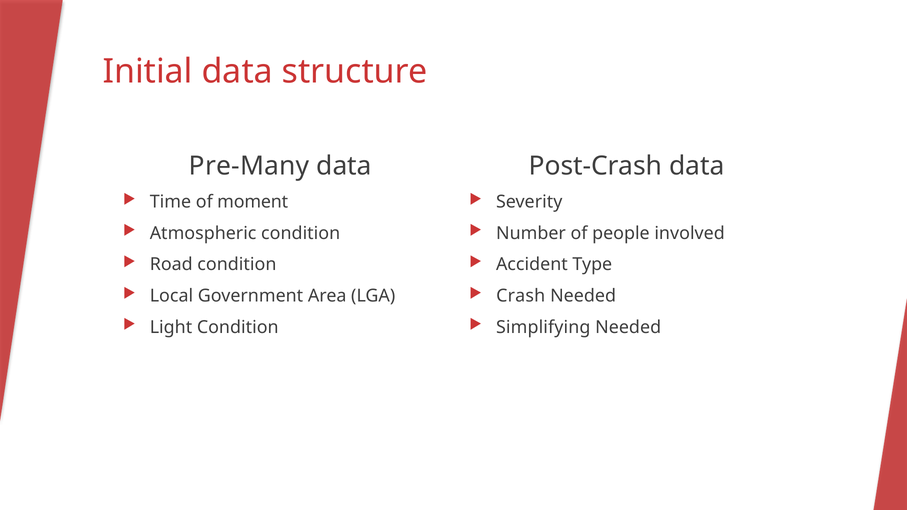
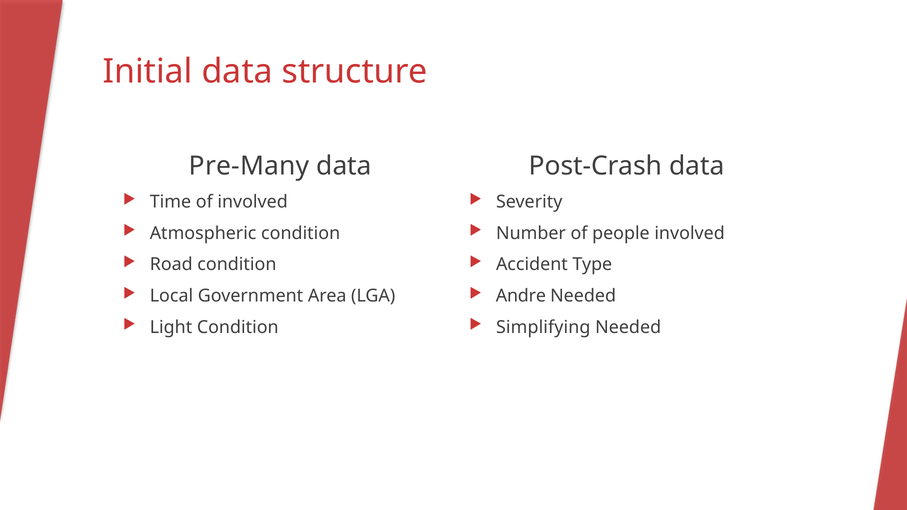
of moment: moment -> involved
Crash: Crash -> Andre
